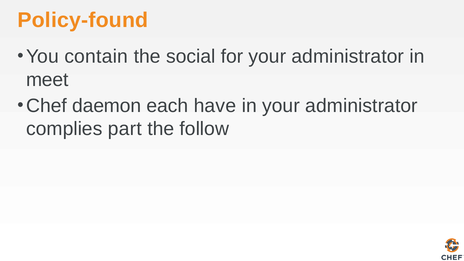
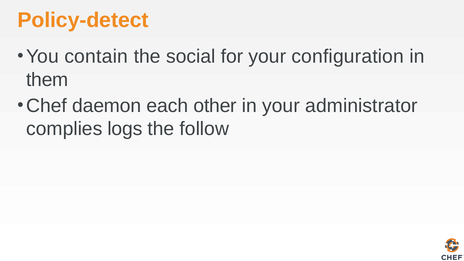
Policy-found: Policy-found -> Policy-detect
for your administrator: administrator -> configuration
meet: meet -> them
have: have -> other
part: part -> logs
